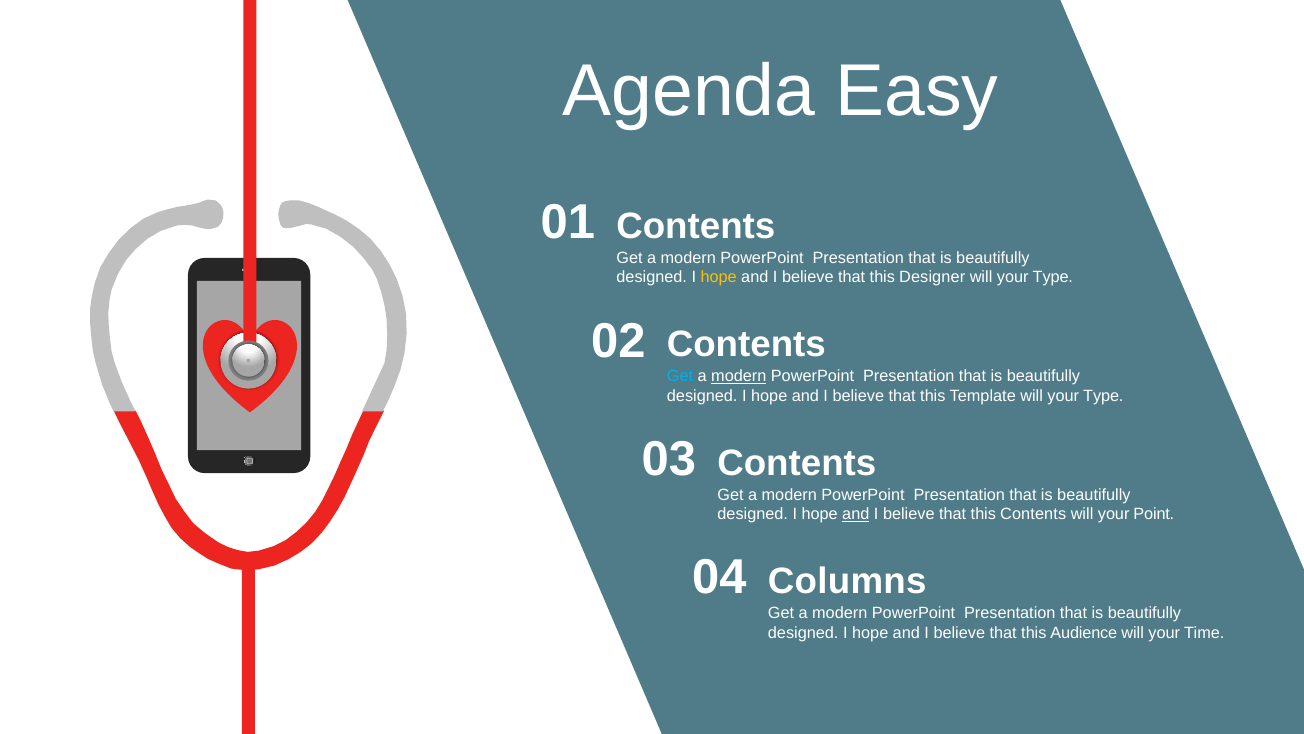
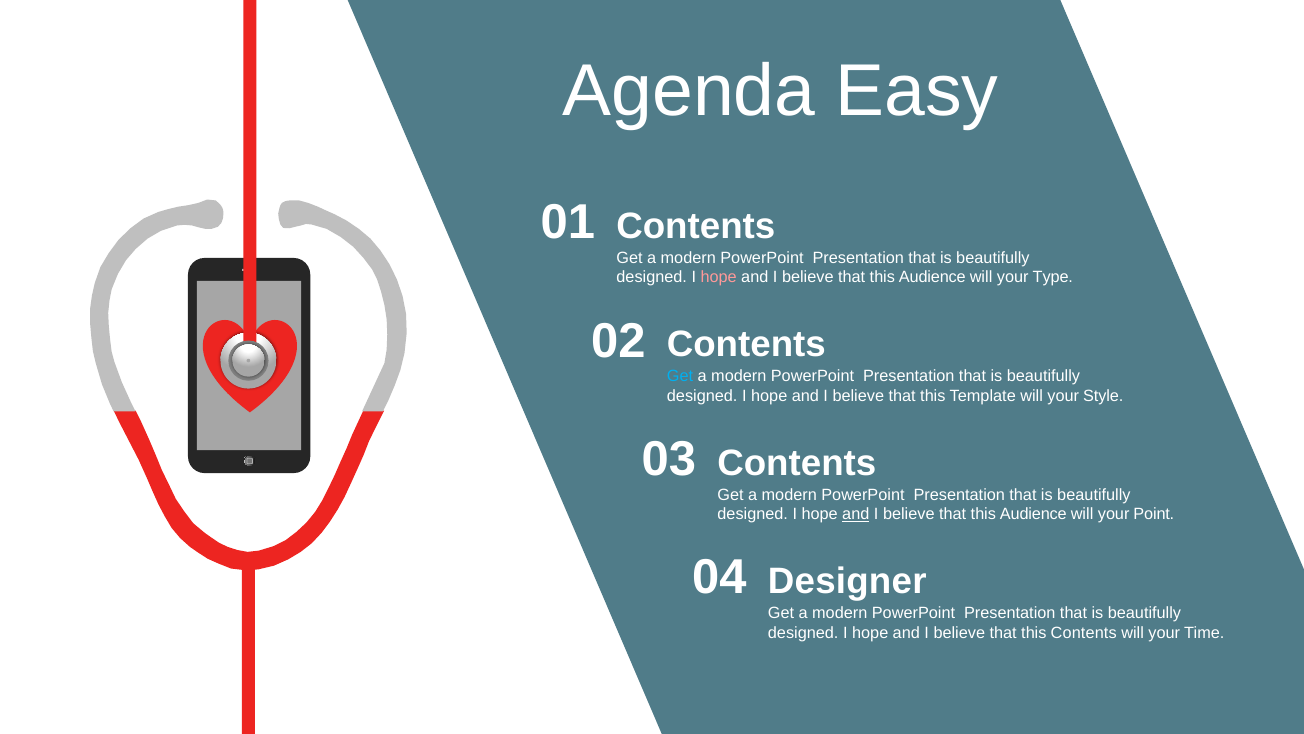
hope at (719, 277) colour: yellow -> pink
Designer at (932, 277): Designer -> Audience
modern at (739, 376) underline: present -> none
Template will your Type: Type -> Style
Contents at (1033, 514): Contents -> Audience
Columns: Columns -> Designer
this Audience: Audience -> Contents
